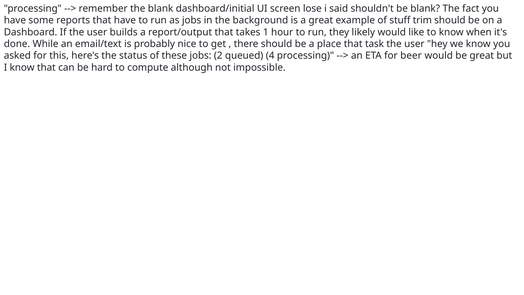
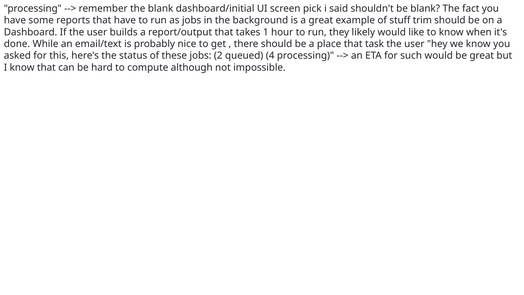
lose: lose -> pick
beer: beer -> such
